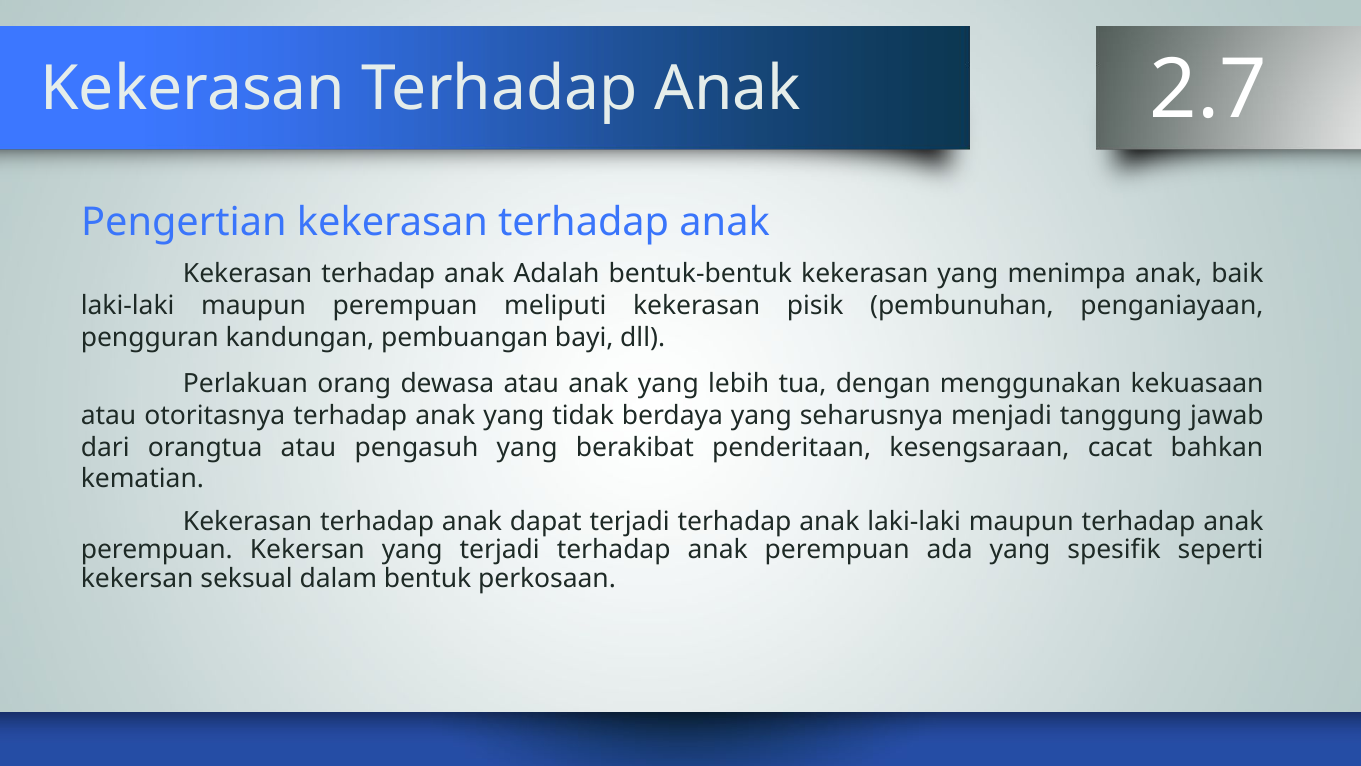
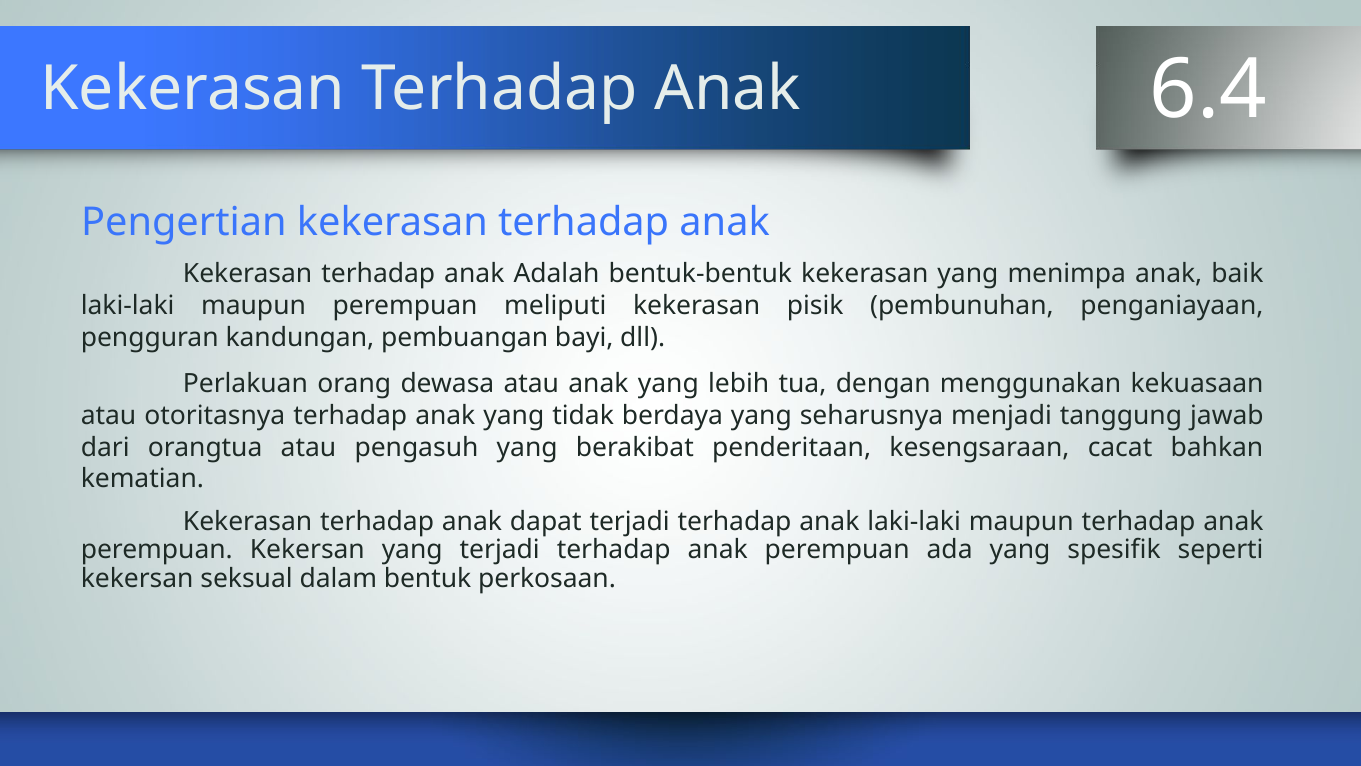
2.7: 2.7 -> 6.4
